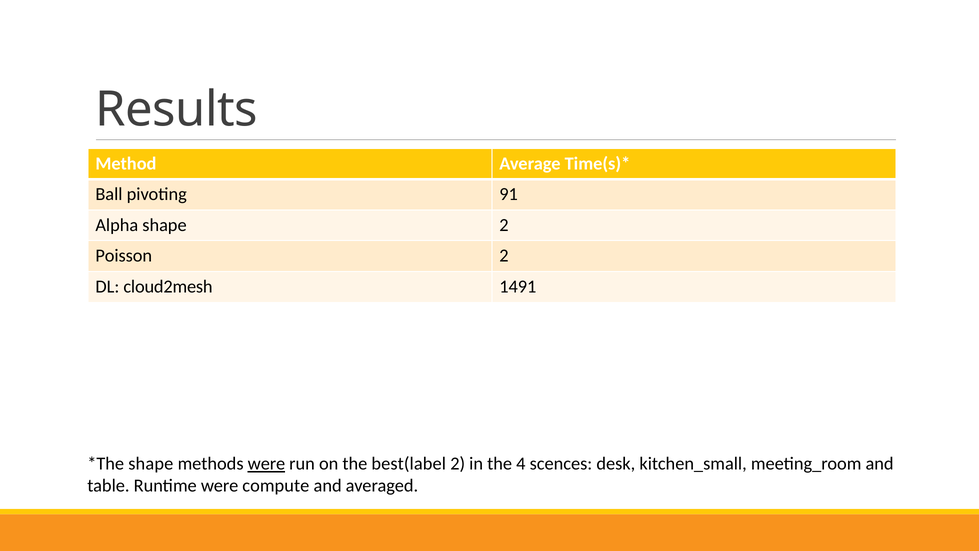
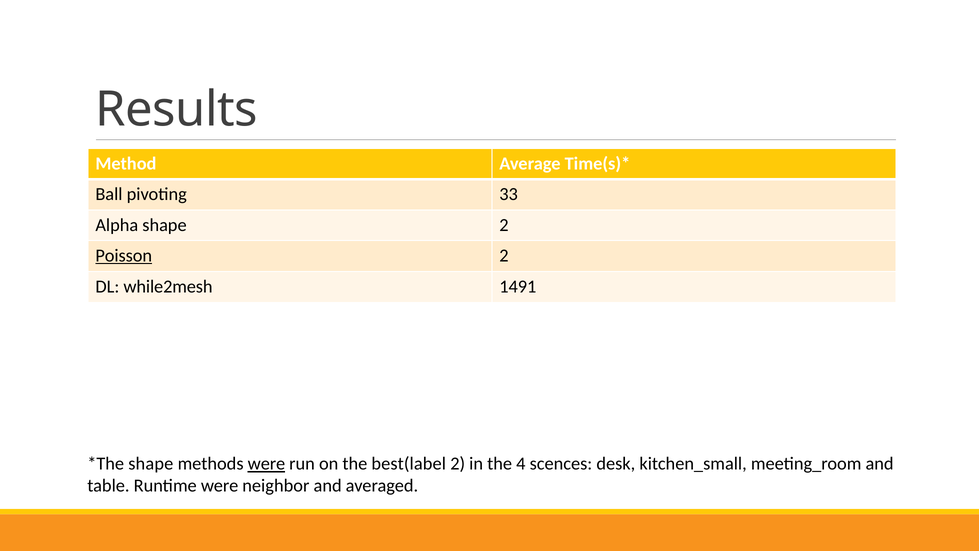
91: 91 -> 33
Poisson underline: none -> present
cloud2mesh: cloud2mesh -> while2mesh
compute: compute -> neighbor
